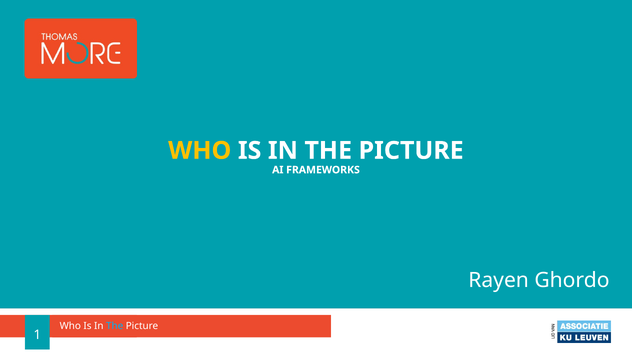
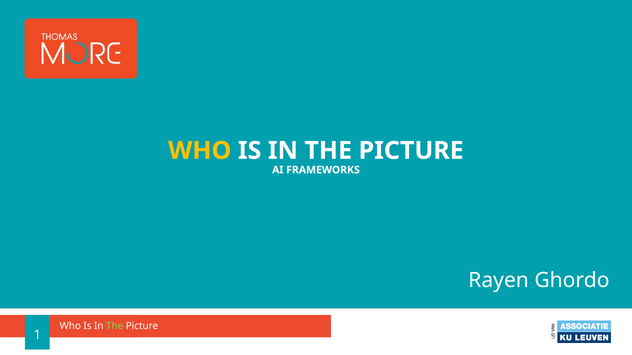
The at (115, 326) colour: light blue -> light green
